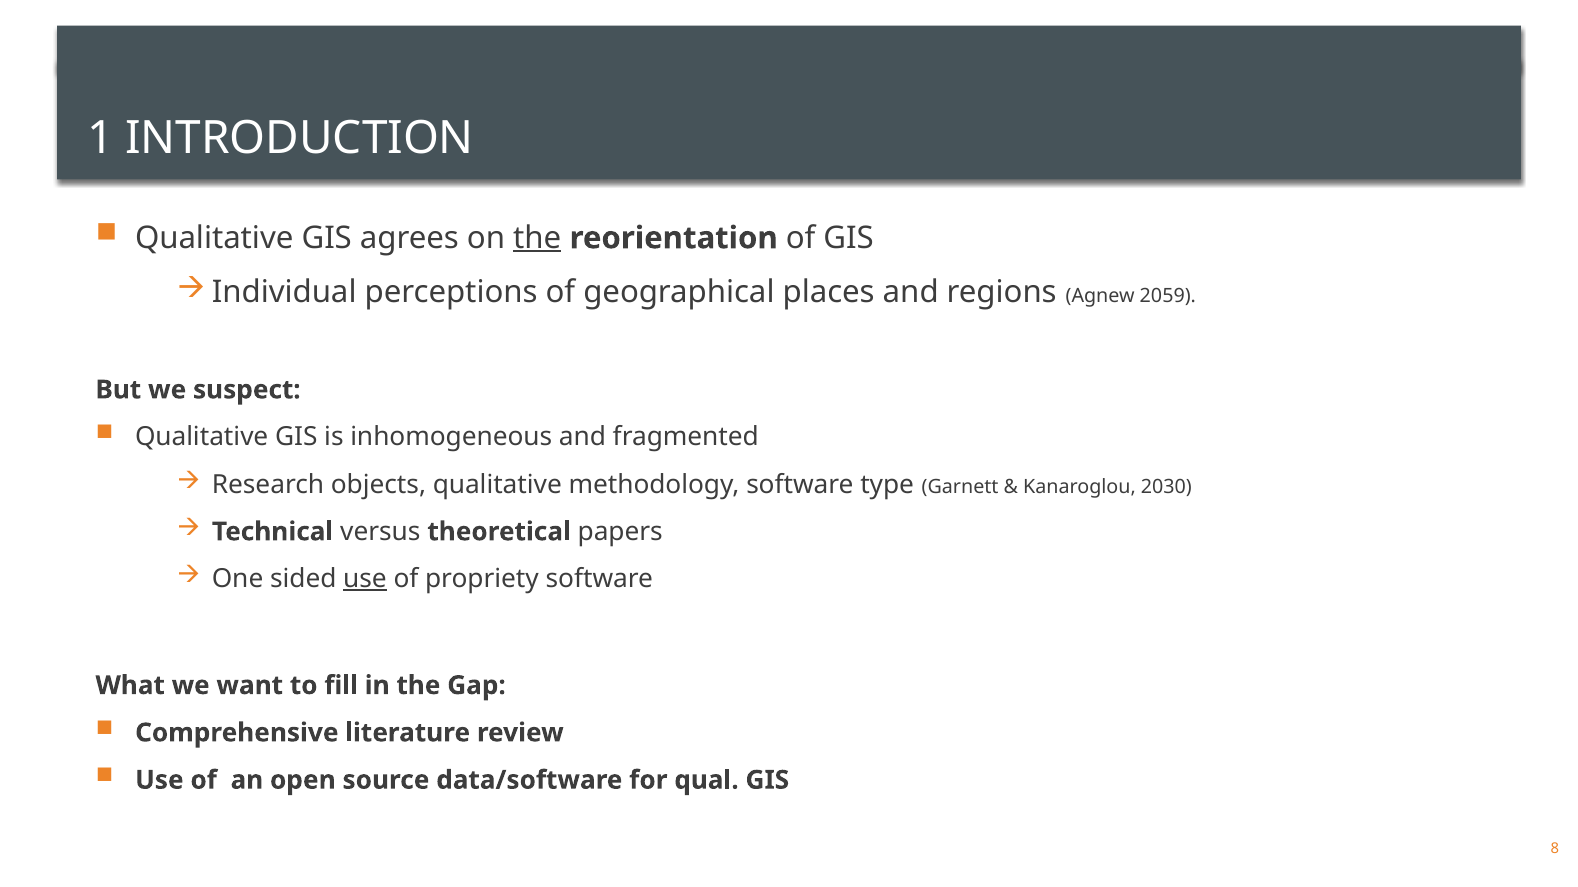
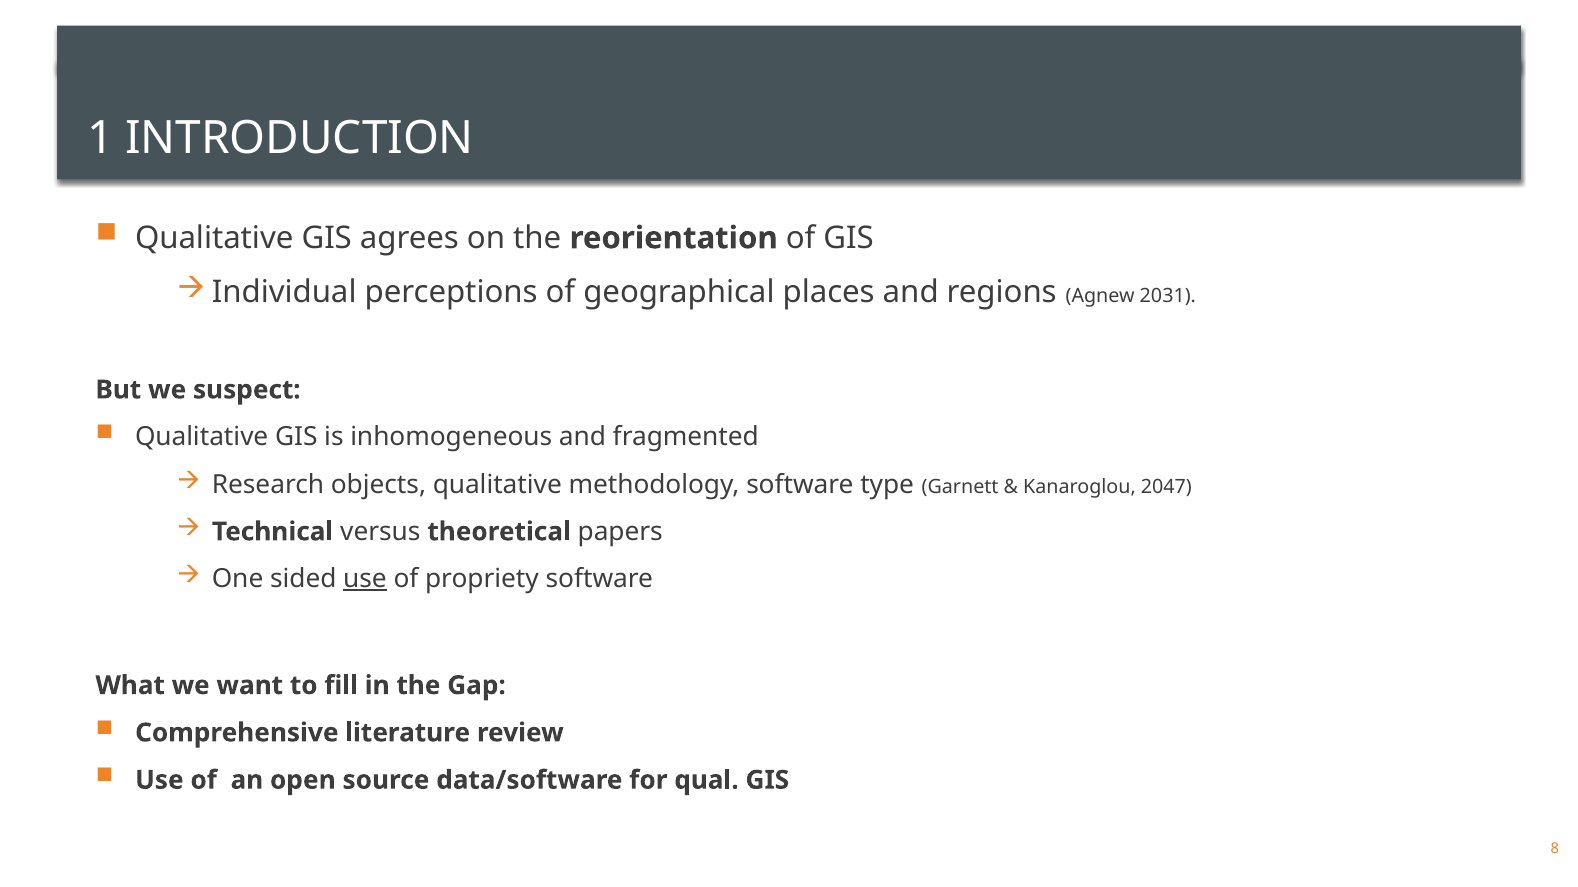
the at (537, 238) underline: present -> none
2059: 2059 -> 2031
2030: 2030 -> 2047
